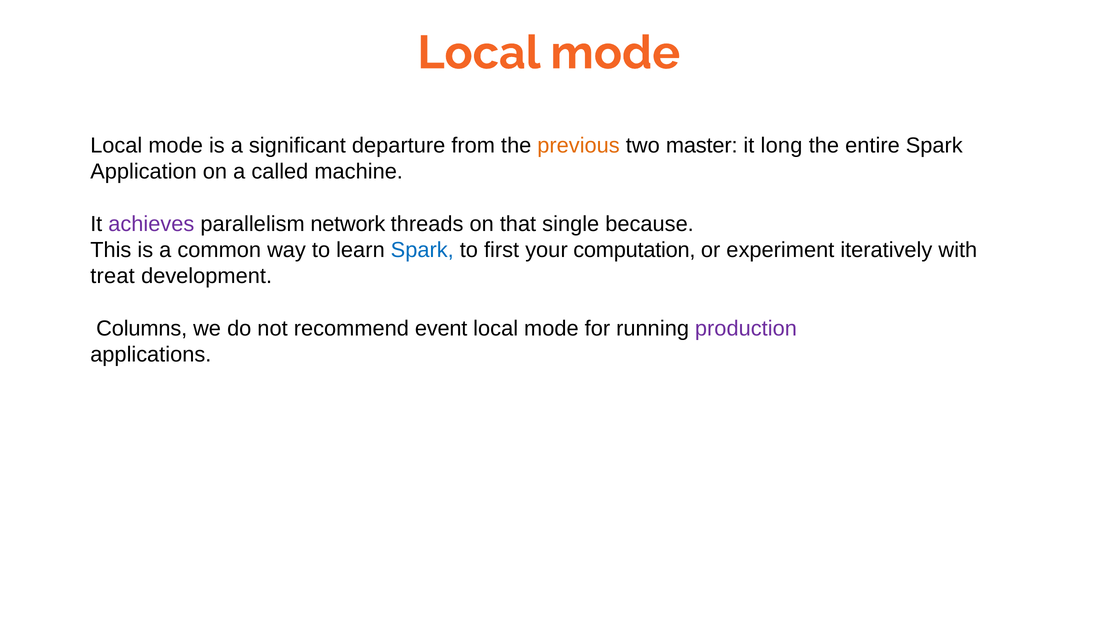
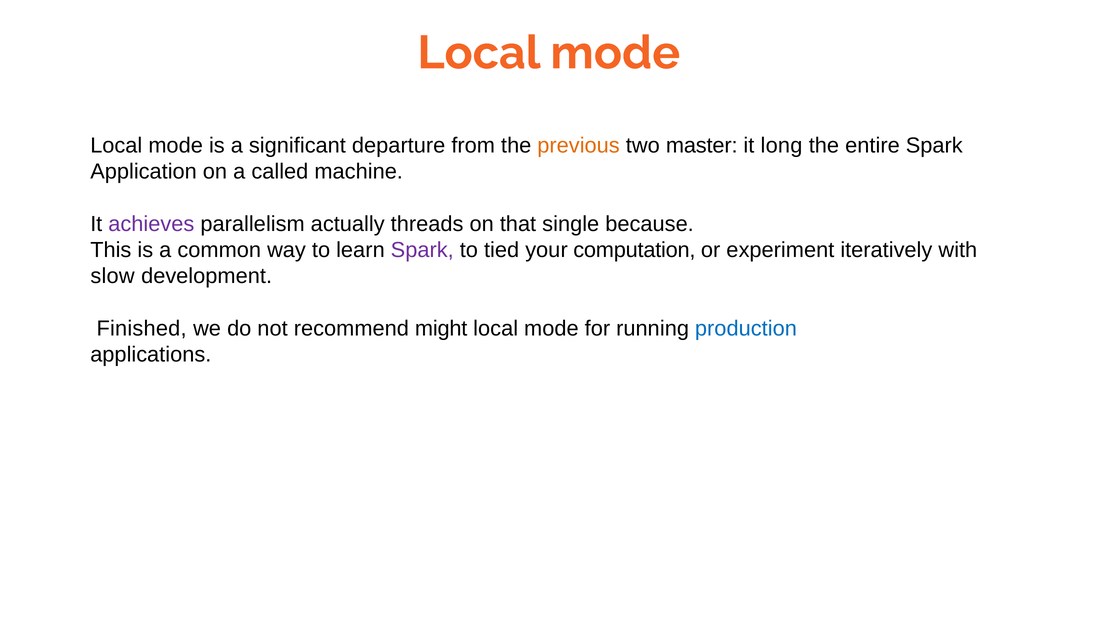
network: network -> actually
Spark at (422, 250) colour: blue -> purple
first: first -> tied
treat: treat -> slow
Columns: Columns -> Finished
event: event -> might
production colour: purple -> blue
